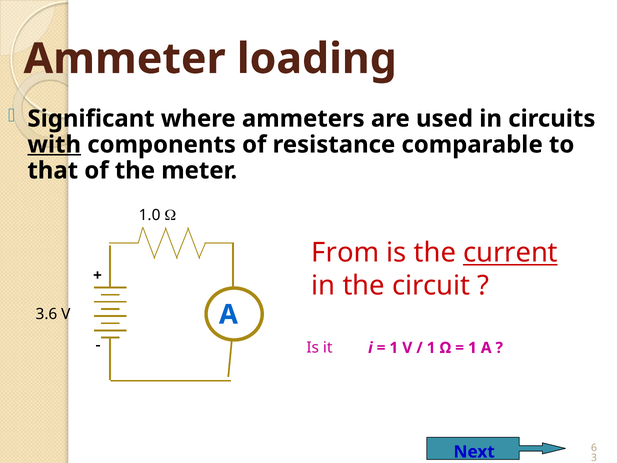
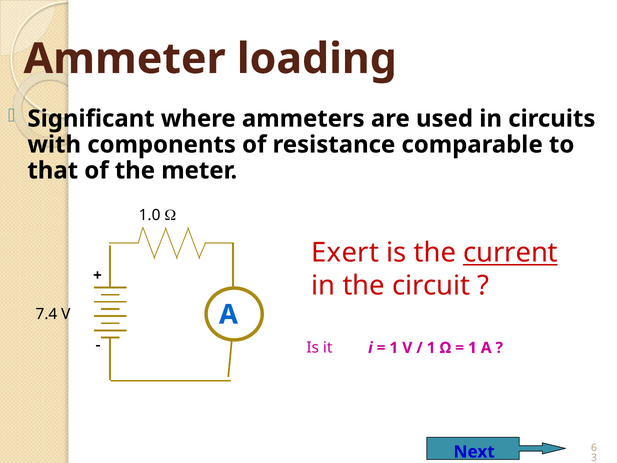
with underline: present -> none
From: From -> Exert
3.6: 3.6 -> 7.4
